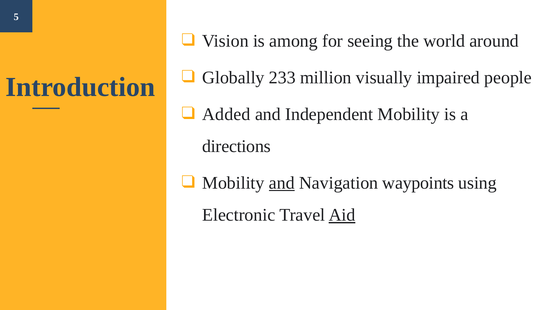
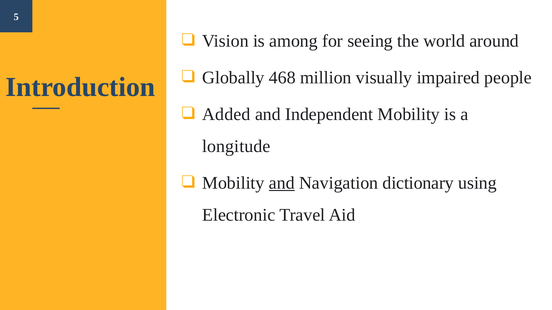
233: 233 -> 468
directions: directions -> longitude
waypoints: waypoints -> dictionary
Aid underline: present -> none
